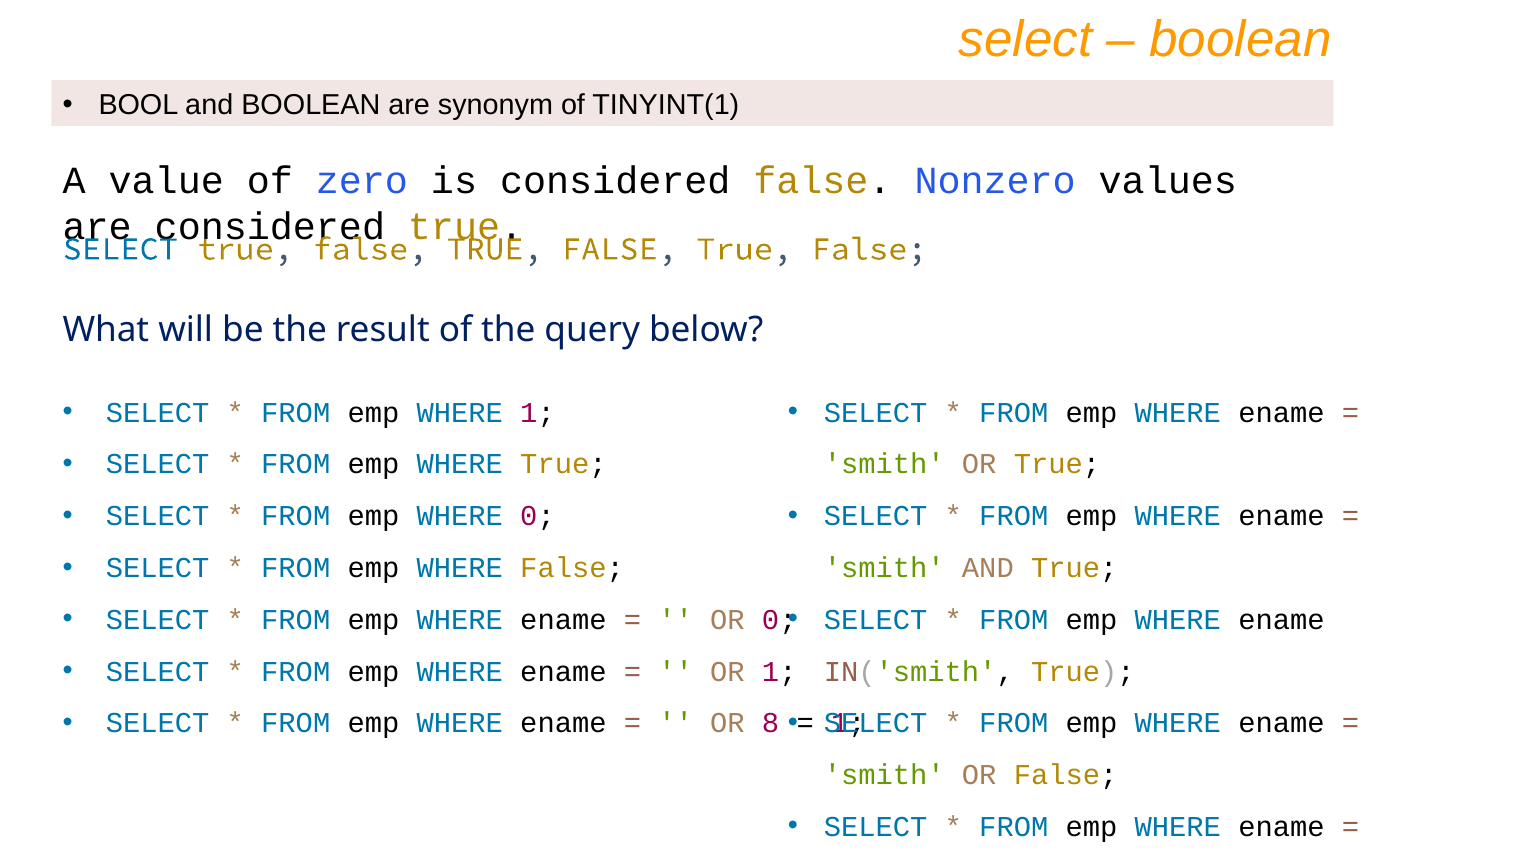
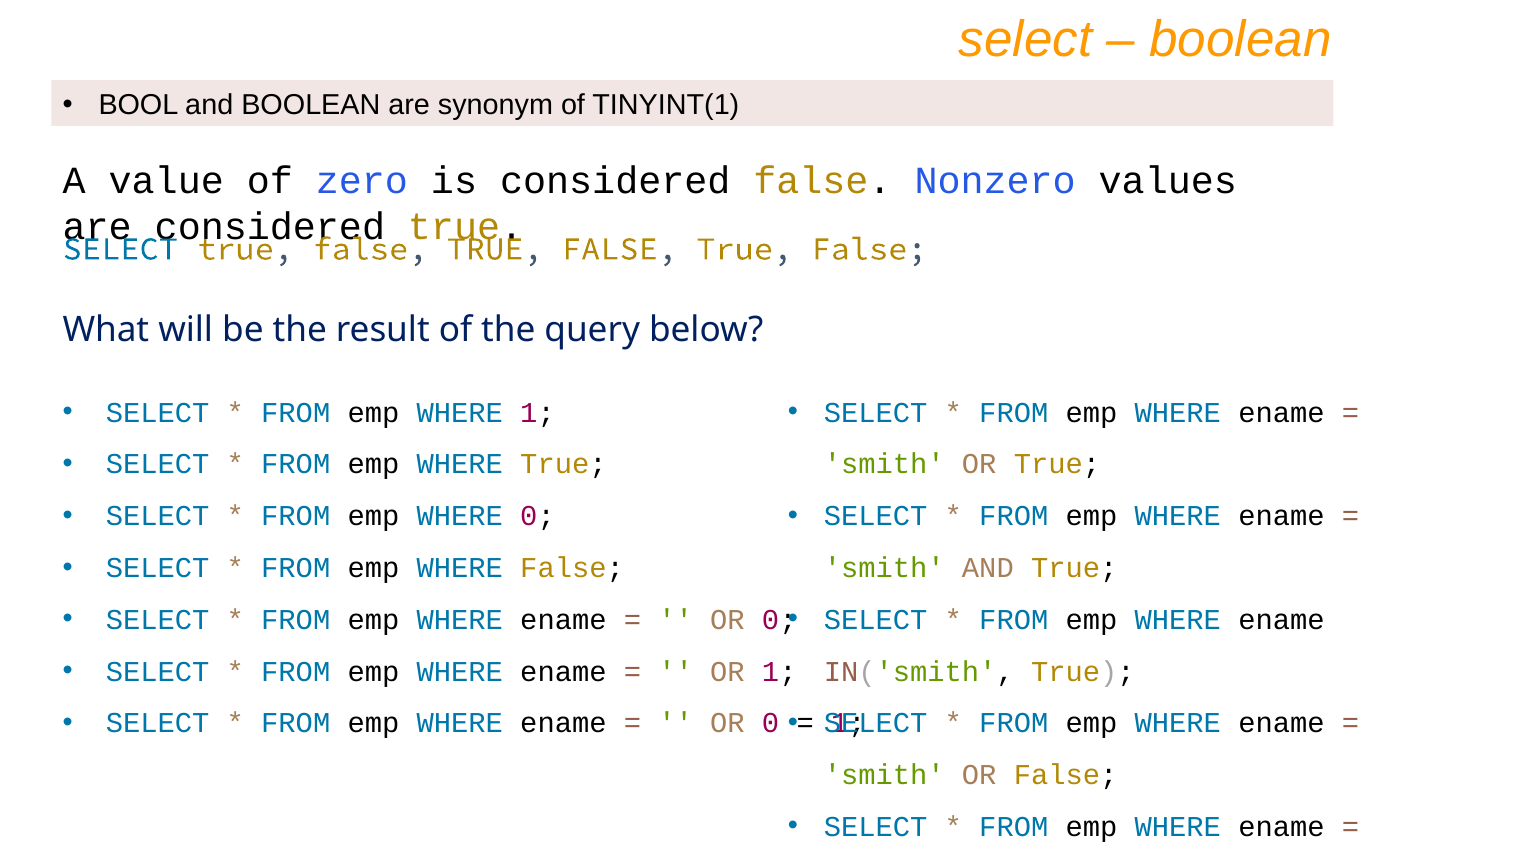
8 at (771, 724): 8 -> 0
